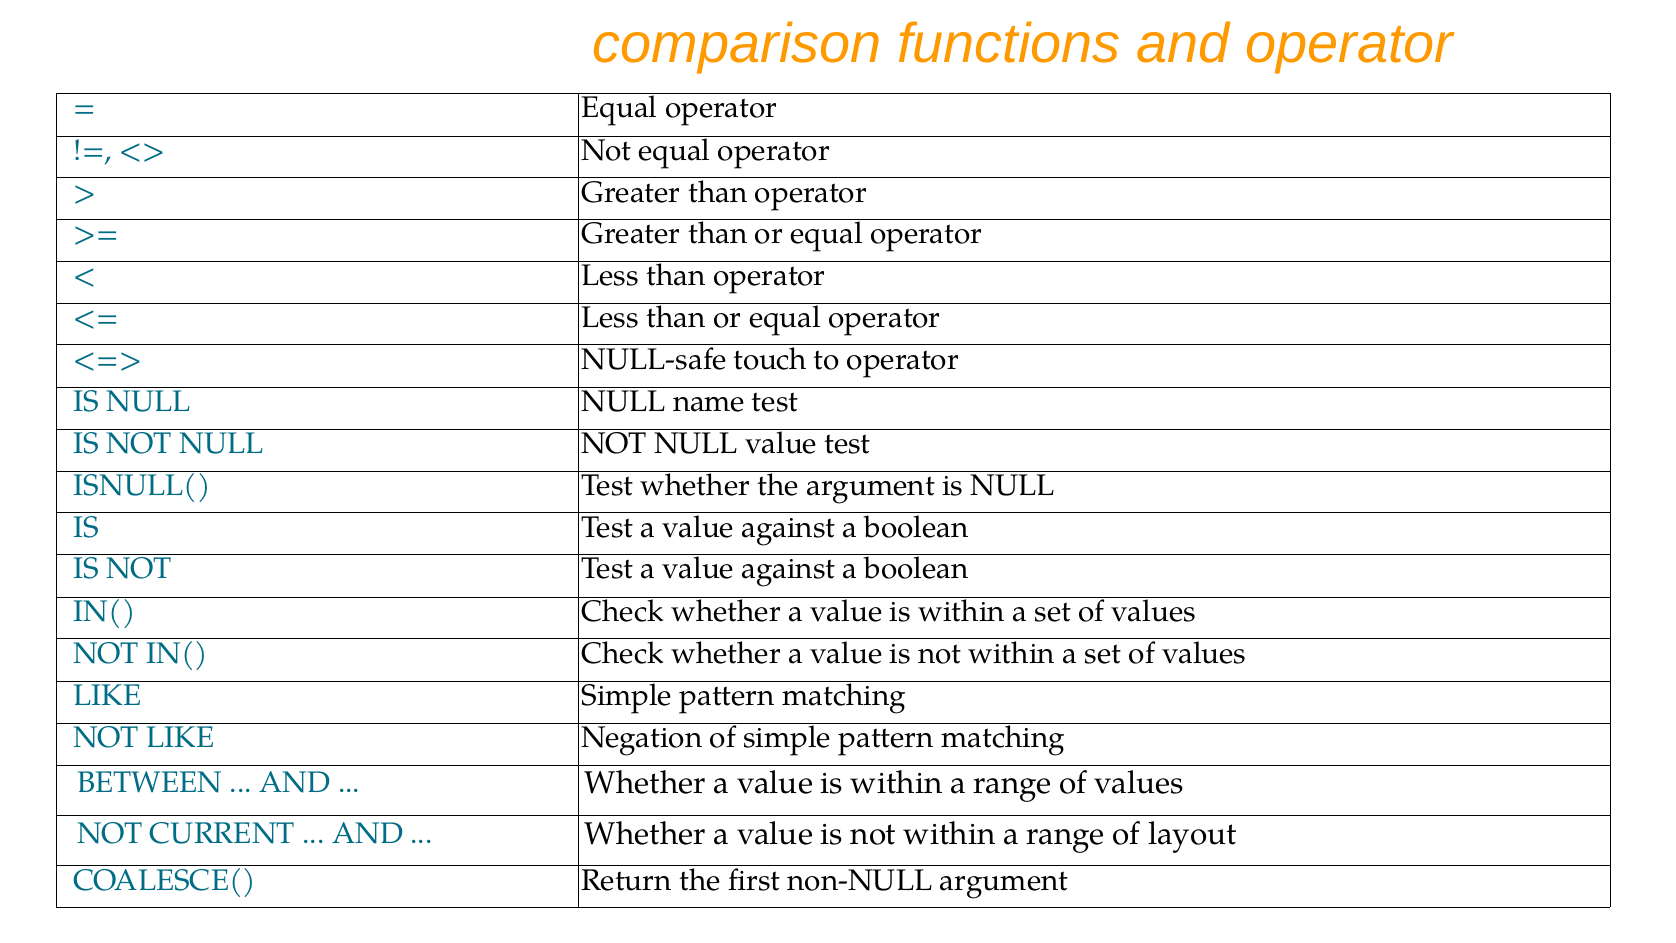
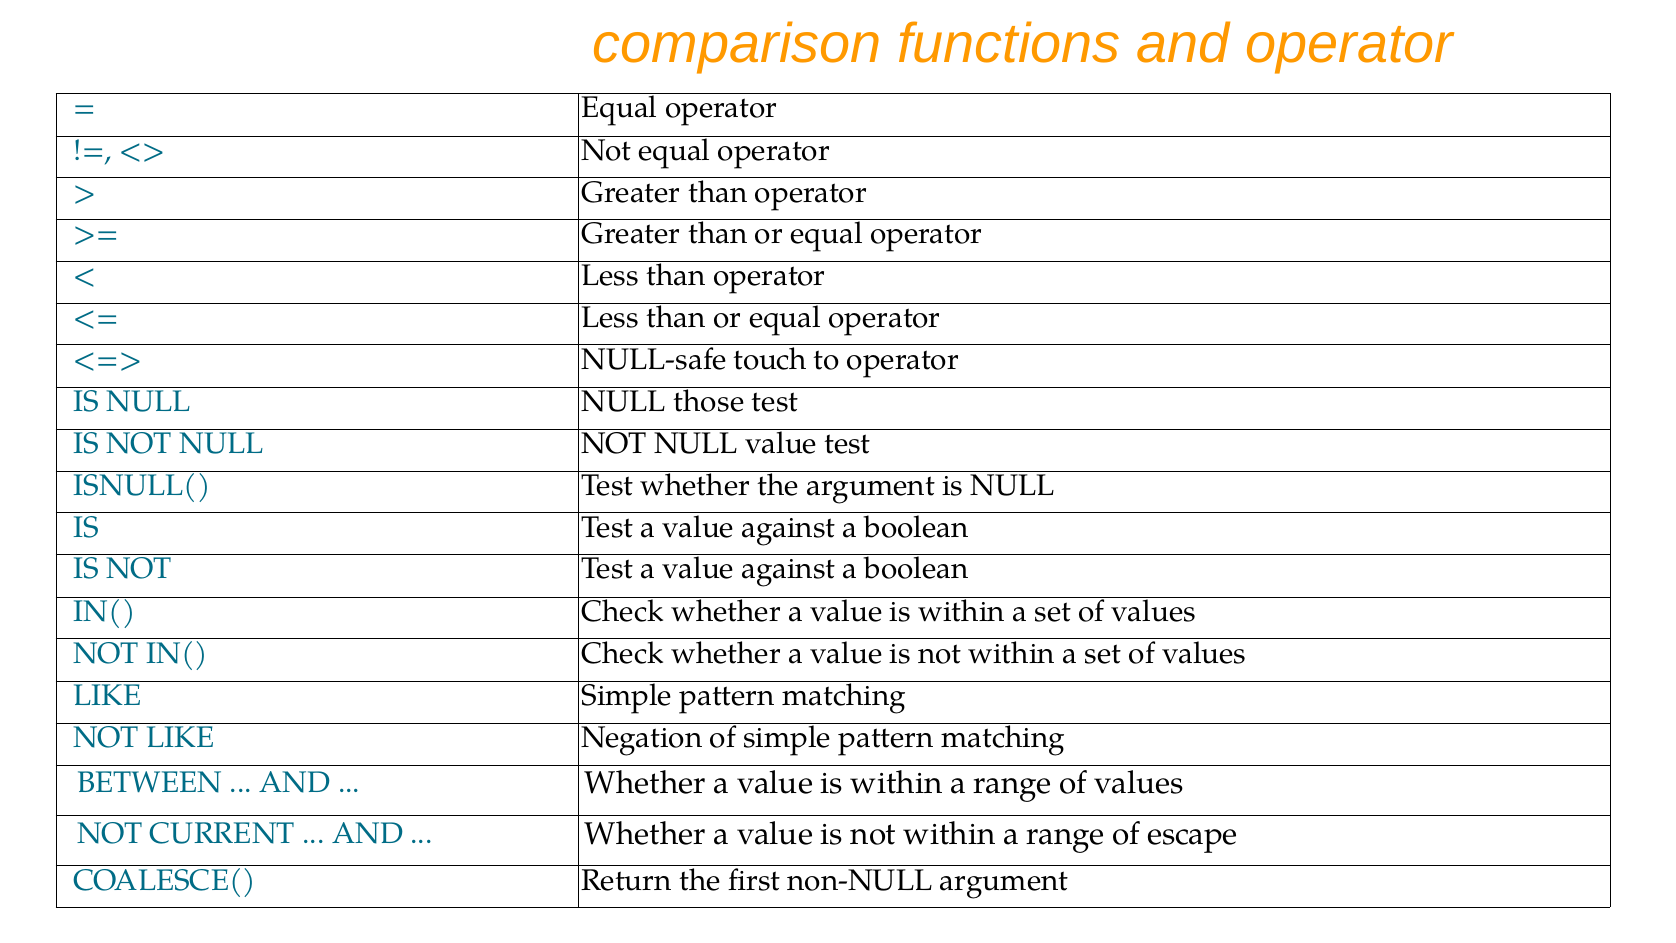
name: name -> those
layout: layout -> escape
